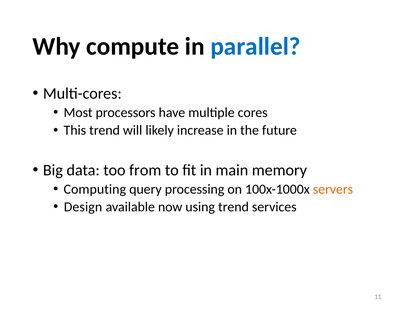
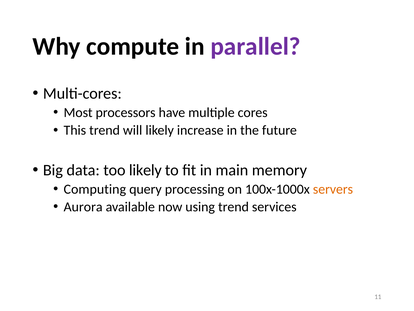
parallel colour: blue -> purple
too from: from -> likely
Design: Design -> Aurora
